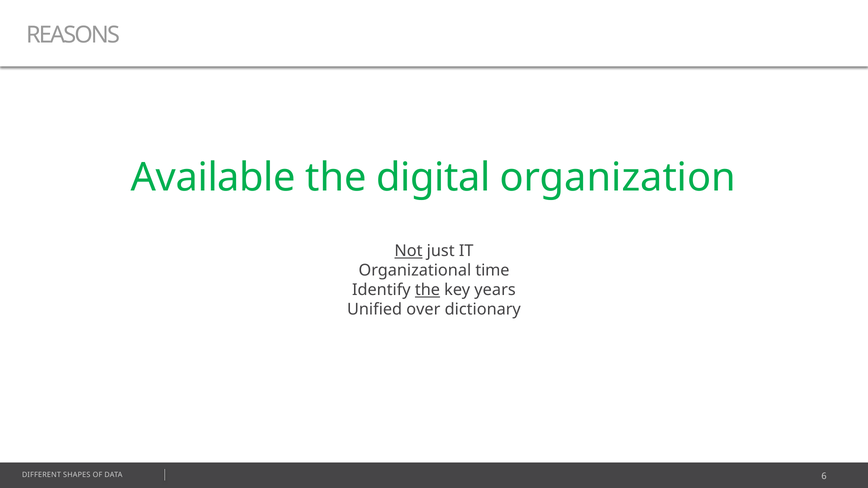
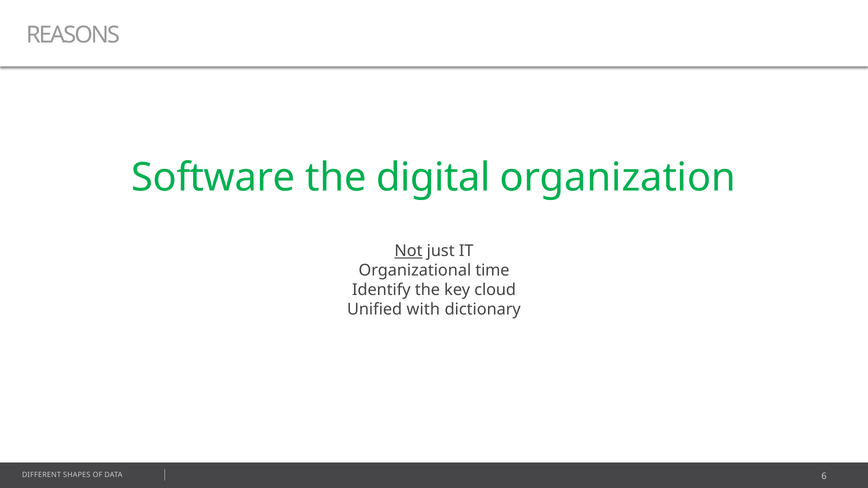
Available: Available -> Software
the at (427, 290) underline: present -> none
years: years -> cloud
over: over -> with
